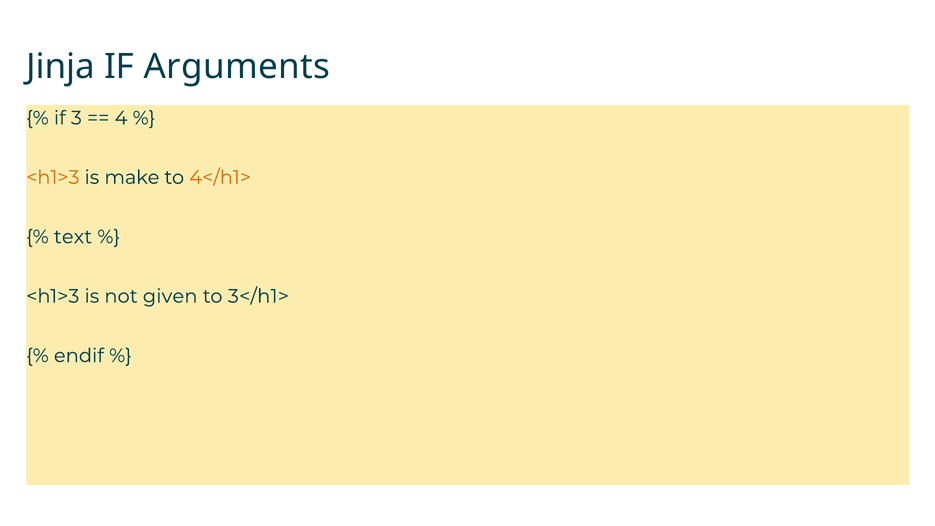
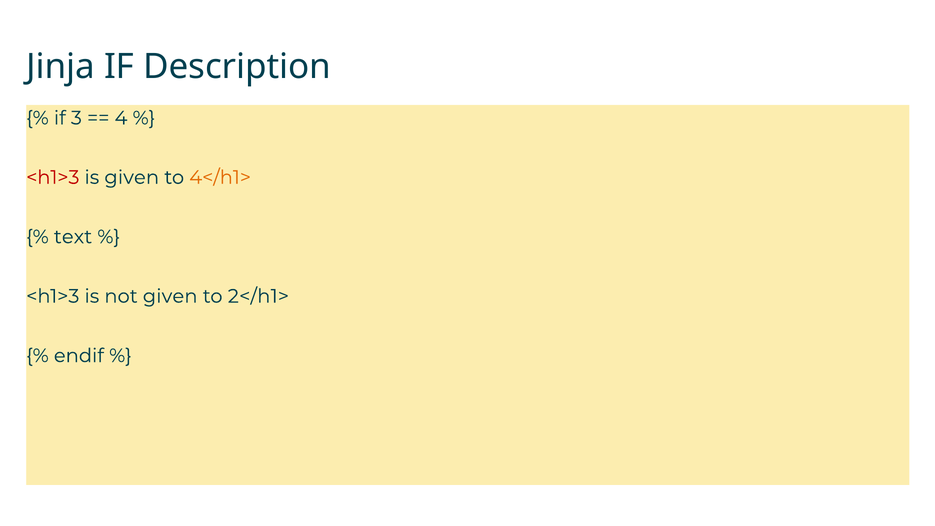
Arguments: Arguments -> Description
<h1>3 at (53, 177) colour: orange -> red
is make: make -> given
3</h1>: 3</h1> -> 2</h1>
